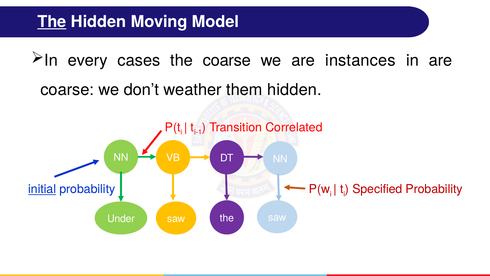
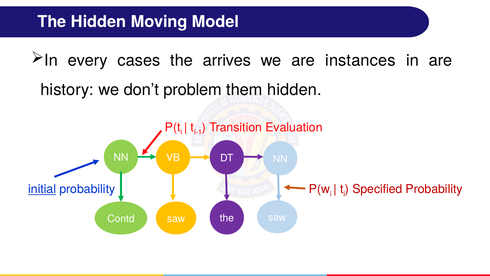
The at (52, 22) underline: present -> none
the coarse: coarse -> arrives
coarse at (67, 90): coarse -> history
weather: weather -> problem
Correlated: Correlated -> Evaluation
Under: Under -> Contd
